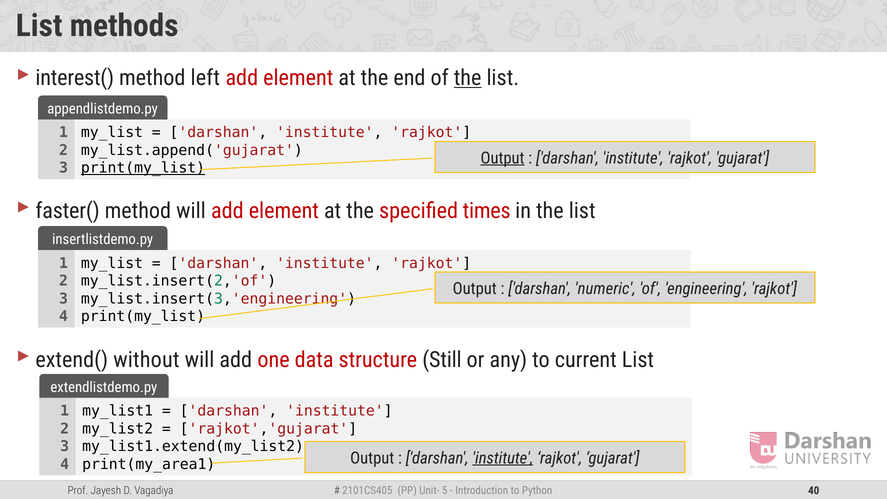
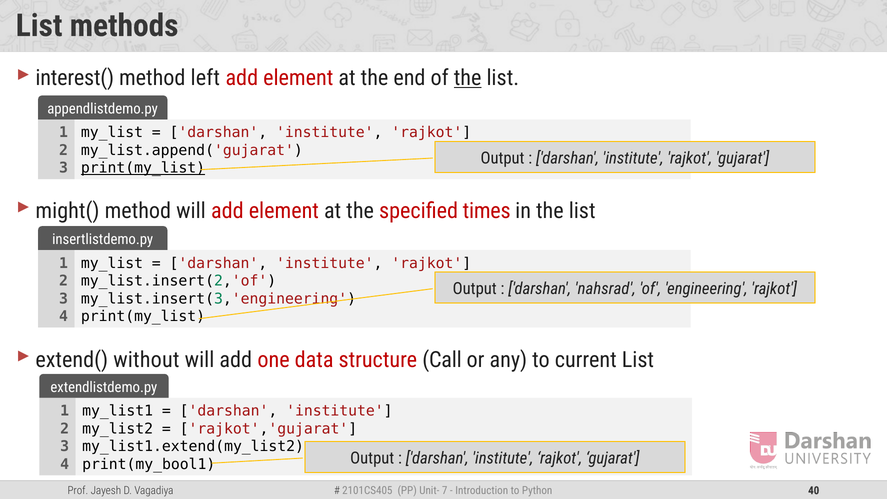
Output at (503, 158) underline: present -> none
faster(: faster( -> might(
numeric: numeric -> nahsrad
Still: Still -> Call
institute at (503, 458) underline: present -> none
print(my_area1: print(my_area1 -> print(my_bool1
5: 5 -> 7
